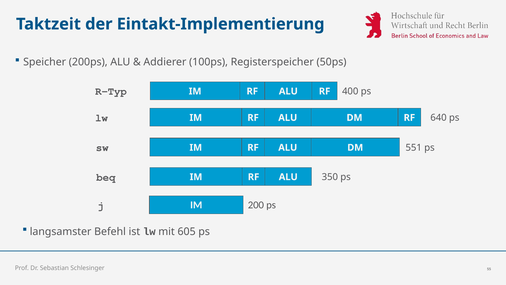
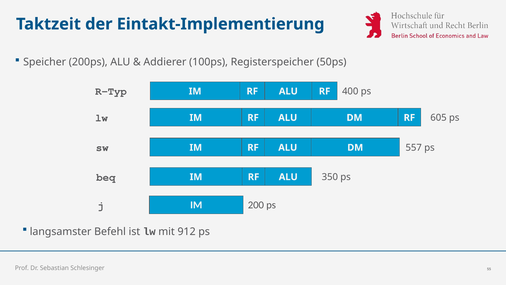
640: 640 -> 605
551: 551 -> 557
605: 605 -> 912
